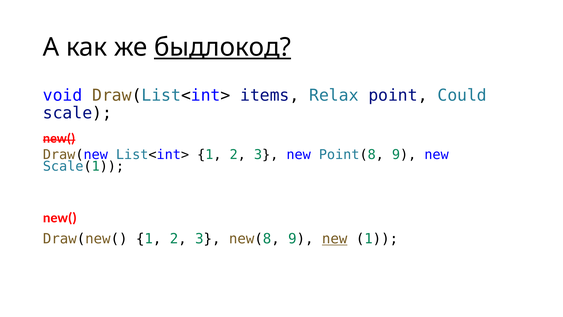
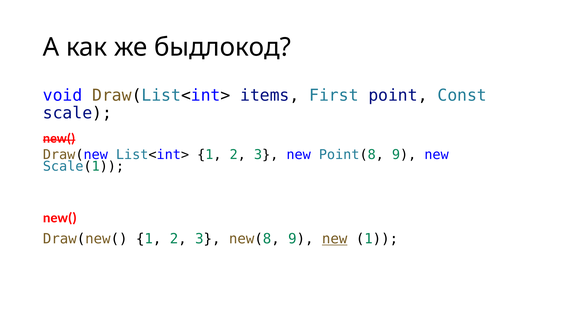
быдлокод underline: present -> none
Relax: Relax -> First
Could: Could -> Const
